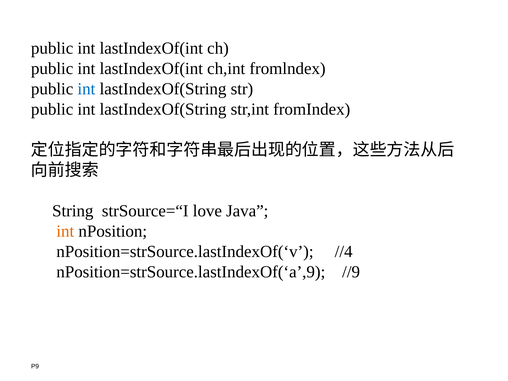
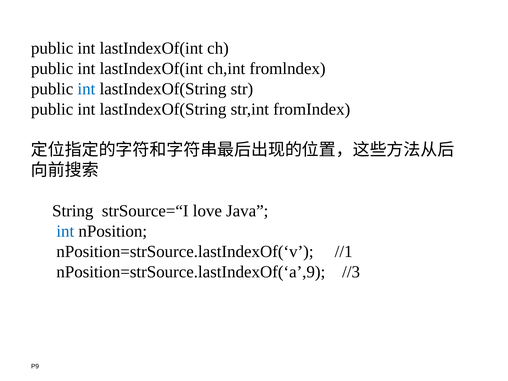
int at (65, 231) colour: orange -> blue
//4: //4 -> //1
//9: //9 -> //3
